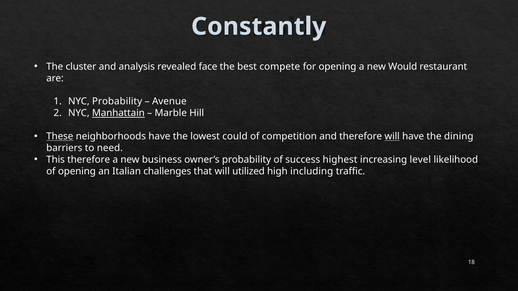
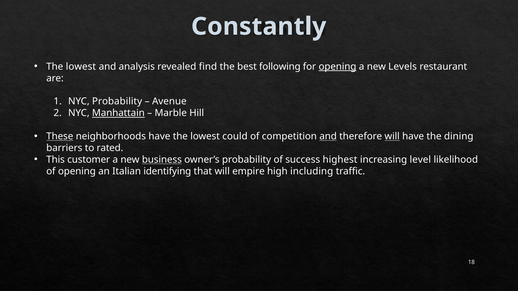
cluster at (81, 67): cluster -> lowest
face: face -> find
compete: compete -> following
opening at (337, 67) underline: none -> present
Would: Would -> Levels
and at (328, 137) underline: none -> present
need: need -> rated
This therefore: therefore -> customer
business underline: none -> present
challenges: challenges -> identifying
utilized: utilized -> empire
